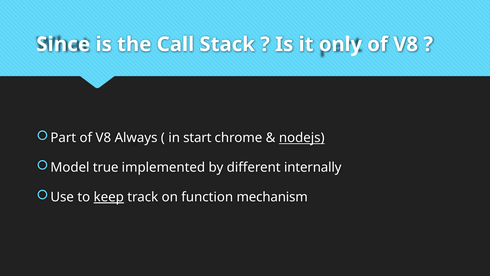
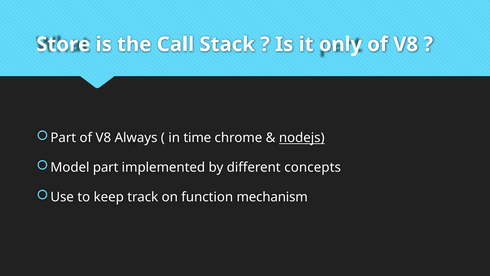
Since: Since -> Store
start: start -> time
Model true: true -> part
internally: internally -> concepts
keep underline: present -> none
